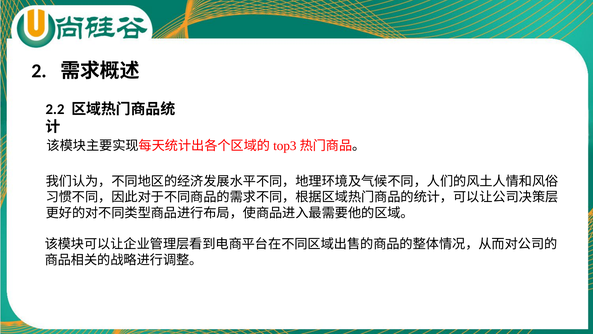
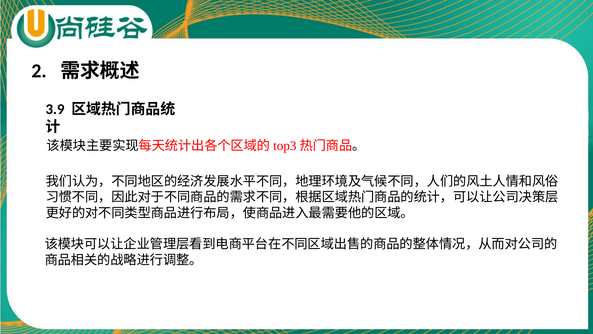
2.2: 2.2 -> 3.9
